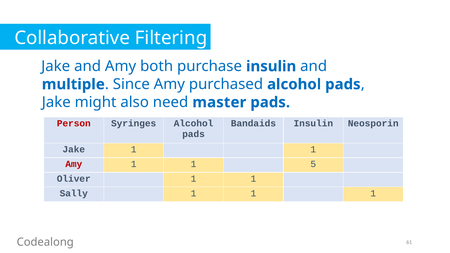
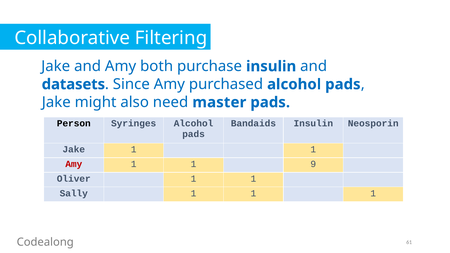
multiple: multiple -> datasets
Person colour: red -> black
5: 5 -> 9
